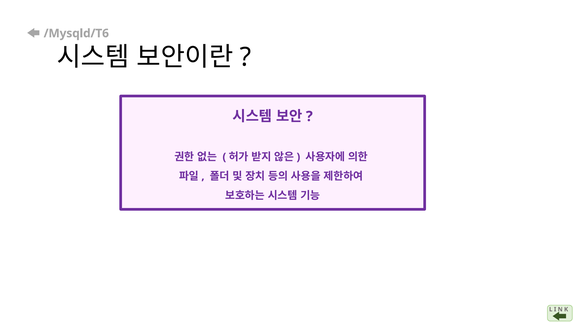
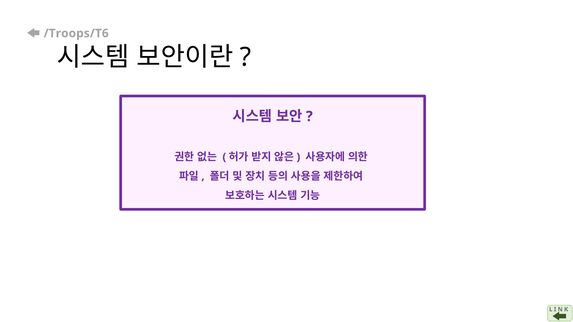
/Mysqld/T6: /Mysqld/T6 -> /Troops/T6
